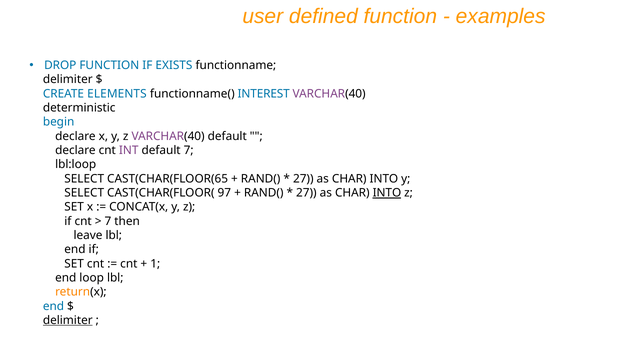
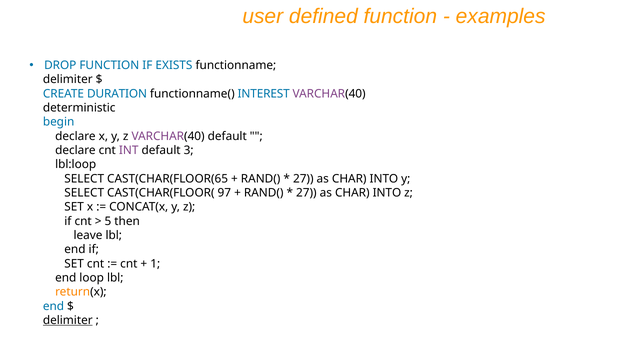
ELEMENTS: ELEMENTS -> DURATION
default 7: 7 -> 3
INTO at (387, 193) underline: present -> none
7 at (108, 221): 7 -> 5
